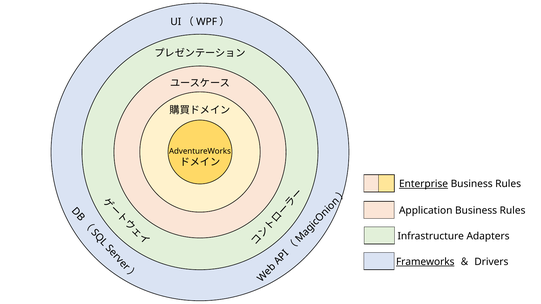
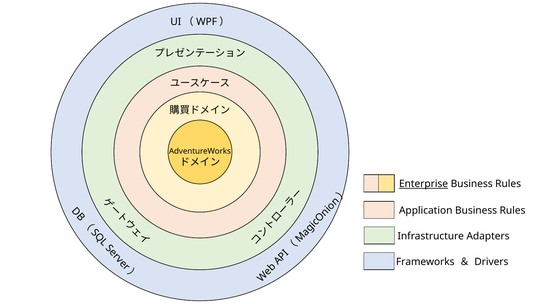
Frameworks underline: present -> none
